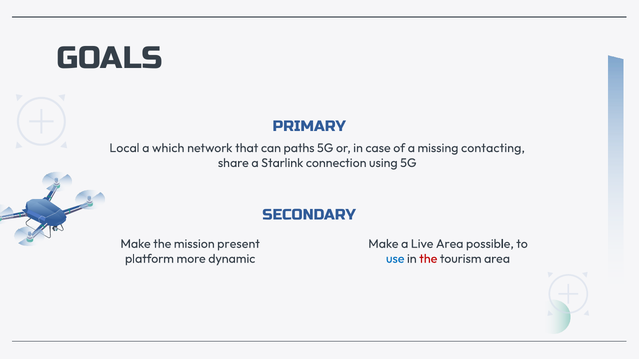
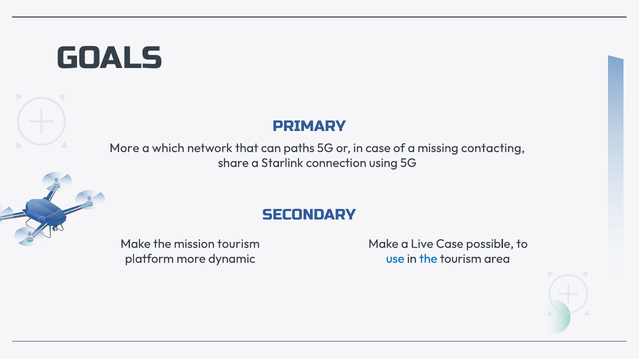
Local at (124, 148): Local -> More
mission present: present -> tourism
Live Area: Area -> Case
the at (428, 259) colour: red -> blue
